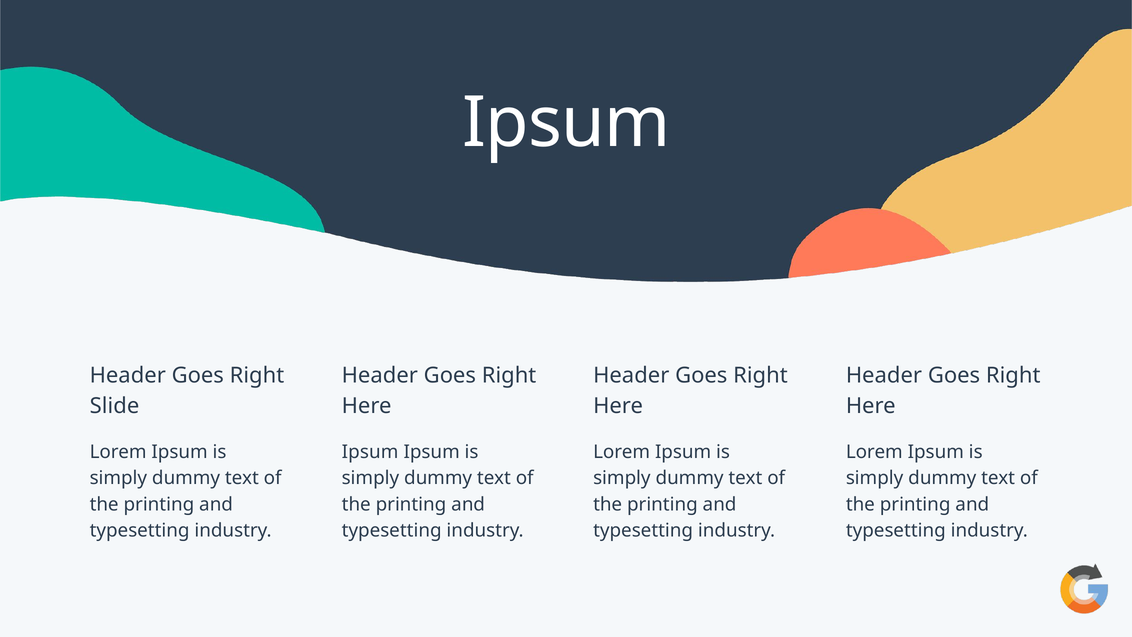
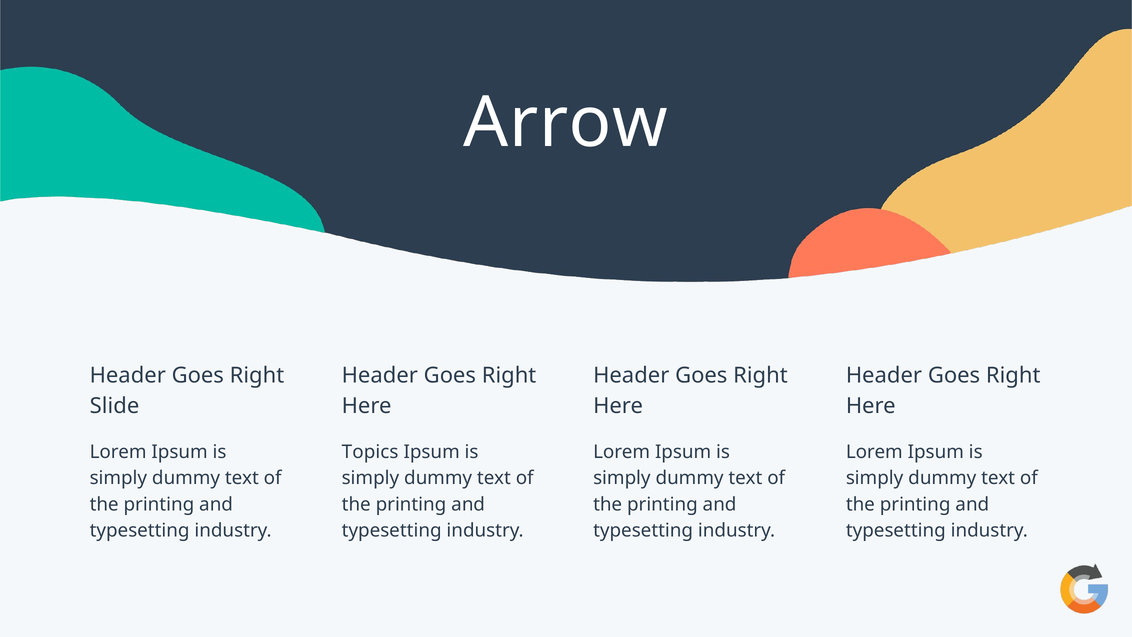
Ipsum at (566, 123): Ipsum -> Arrow
Ipsum at (370, 452): Ipsum -> Topics
